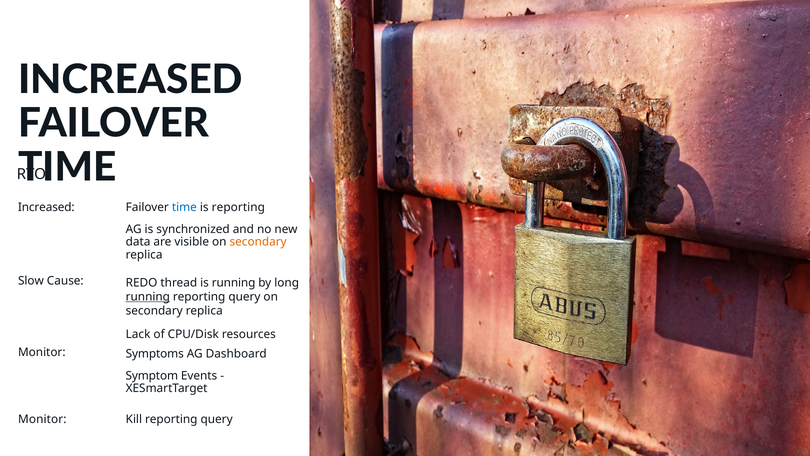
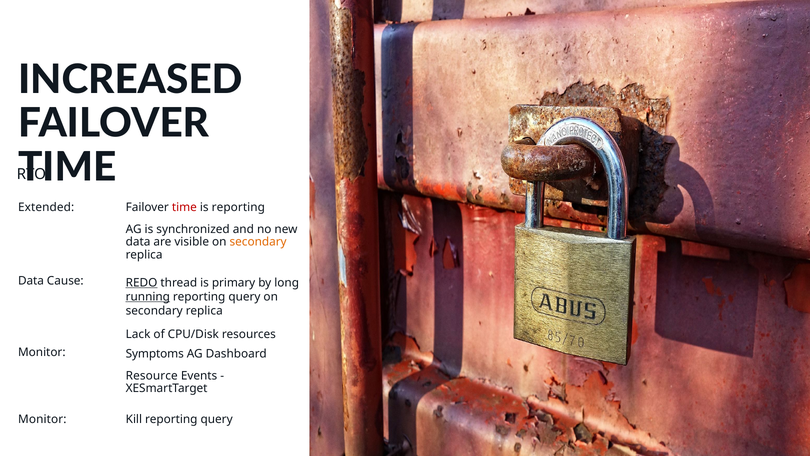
Increased at (46, 207): Increased -> Extended
time at (184, 207) colour: blue -> red
Slow at (31, 281): Slow -> Data
REDO underline: none -> present
is running: running -> primary
Symptom: Symptom -> Resource
